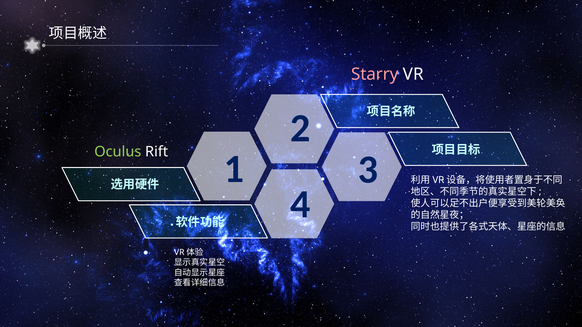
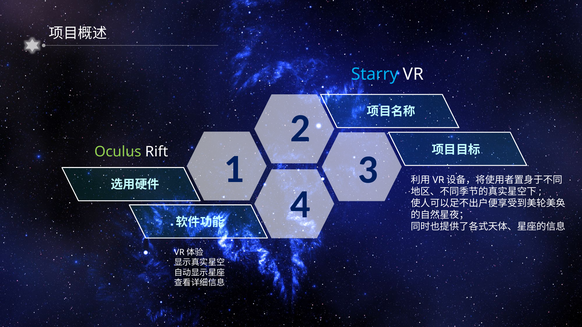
Starry colour: pink -> light blue
